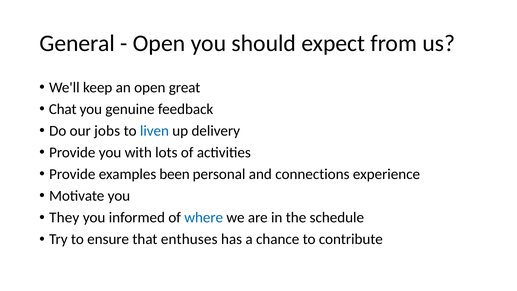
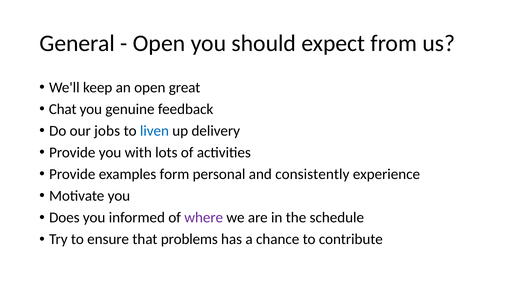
been: been -> form
connections: connections -> consistently
They: They -> Does
where colour: blue -> purple
enthuses: enthuses -> problems
